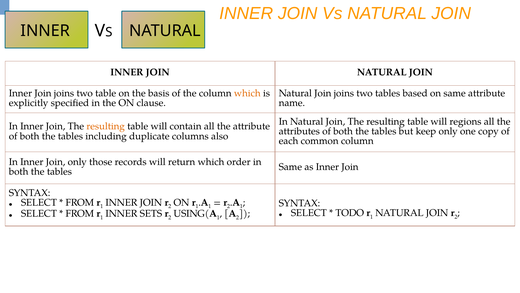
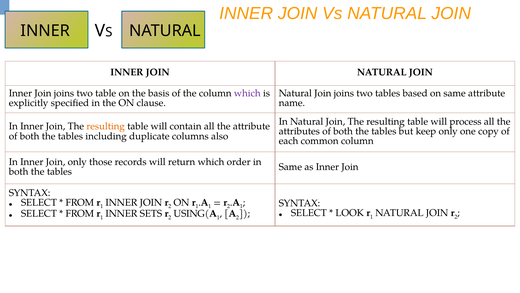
which at (247, 93) colour: orange -> purple
regions: regions -> process
TODO: TODO -> LOOK
